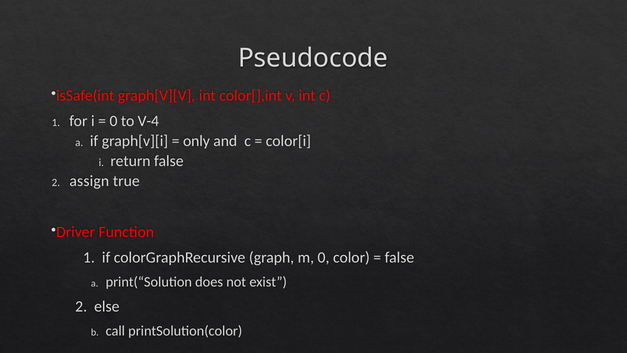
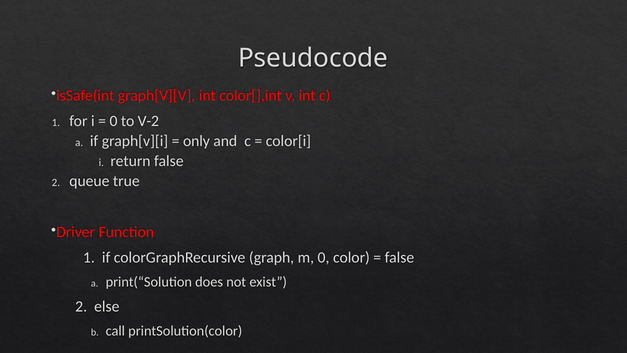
V-4: V-4 -> V-2
assign: assign -> queue
